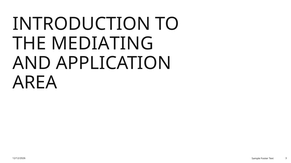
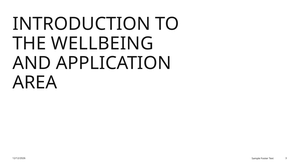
MEDIATING: MEDIATING -> WELLBEING
